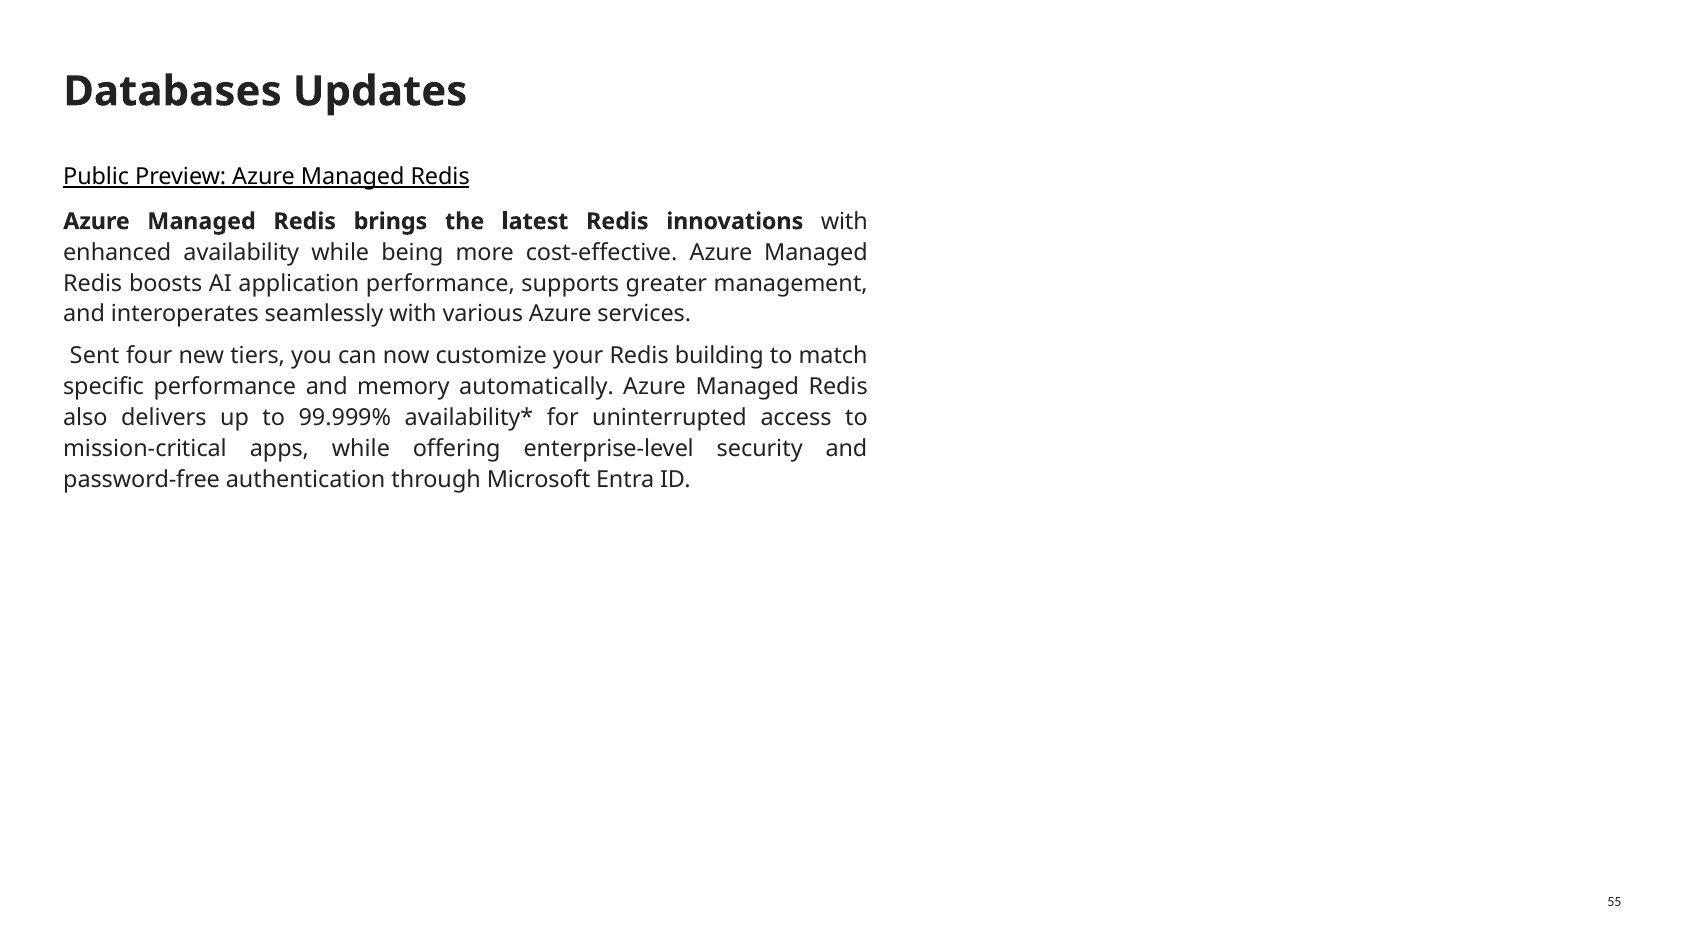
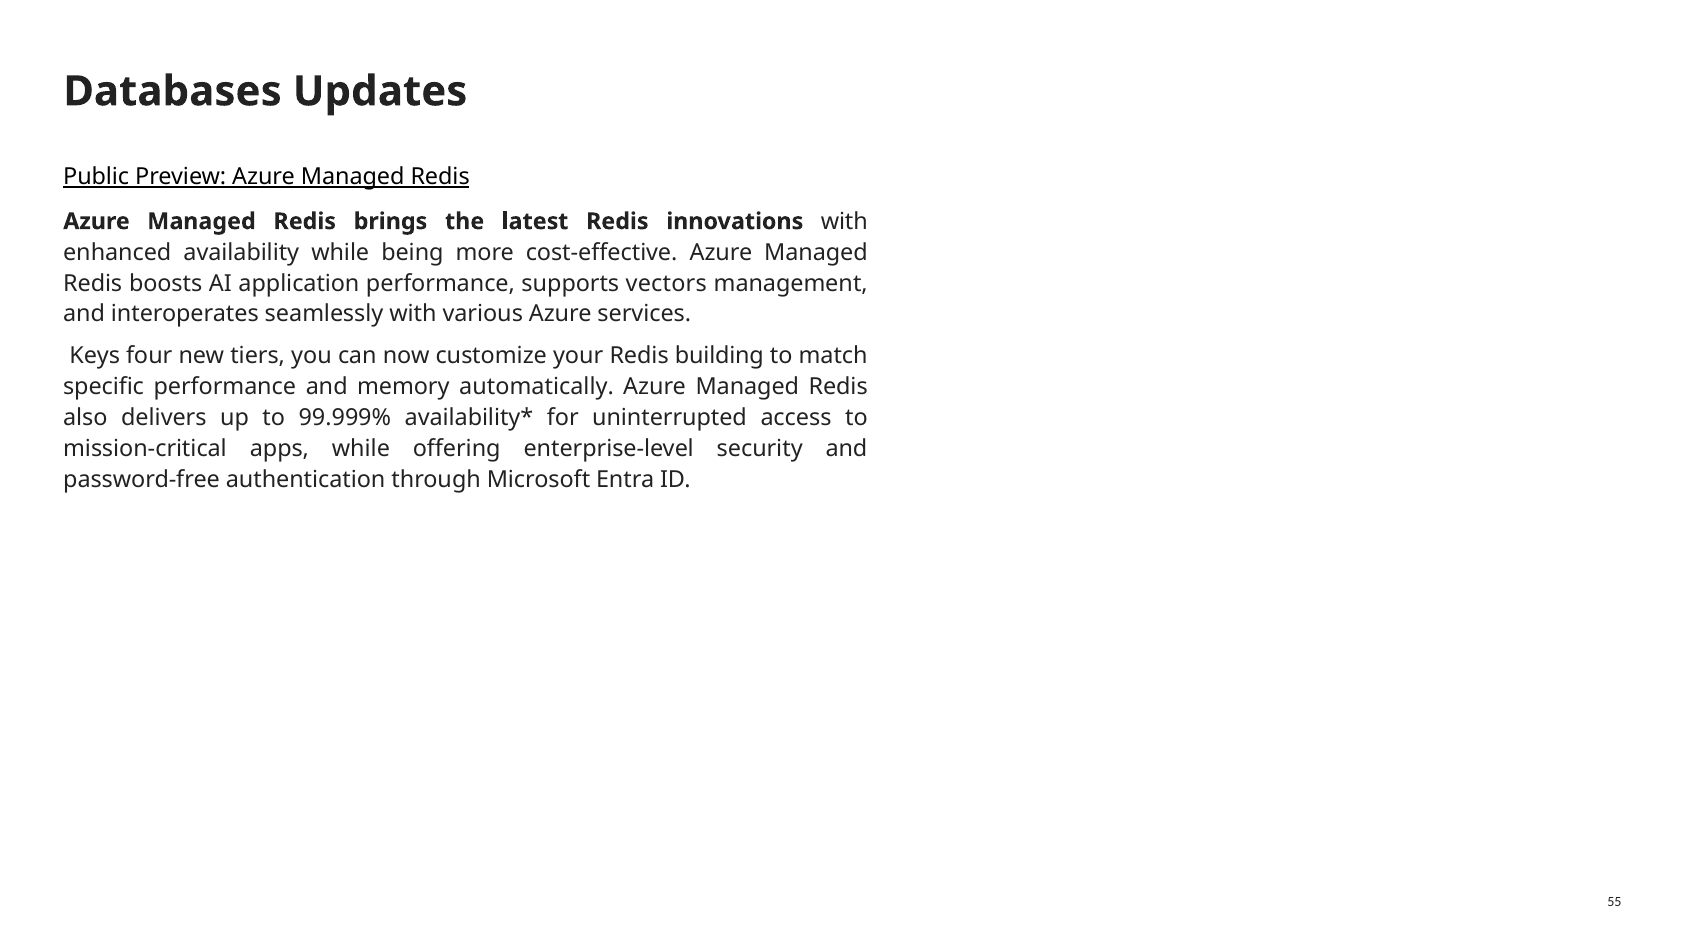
greater: greater -> vectors
Sent: Sent -> Keys
